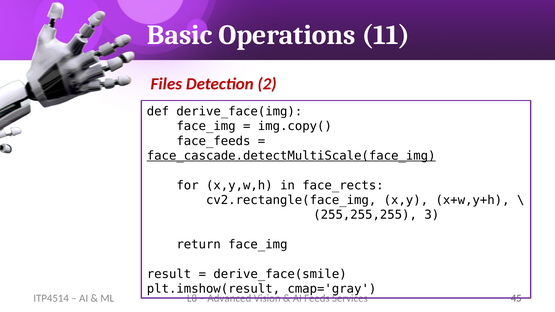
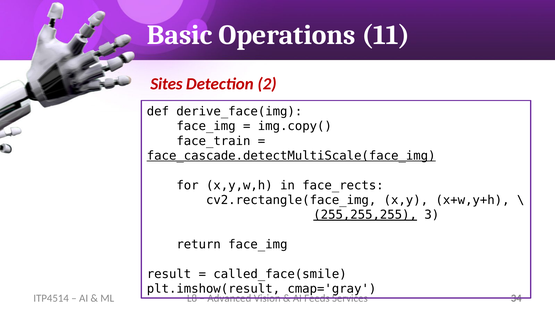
Files: Files -> Sites
face_feeds: face_feeds -> face_train
255,255,255 underline: none -> present
derive_face(smile: derive_face(smile -> called_face(smile
45: 45 -> 34
